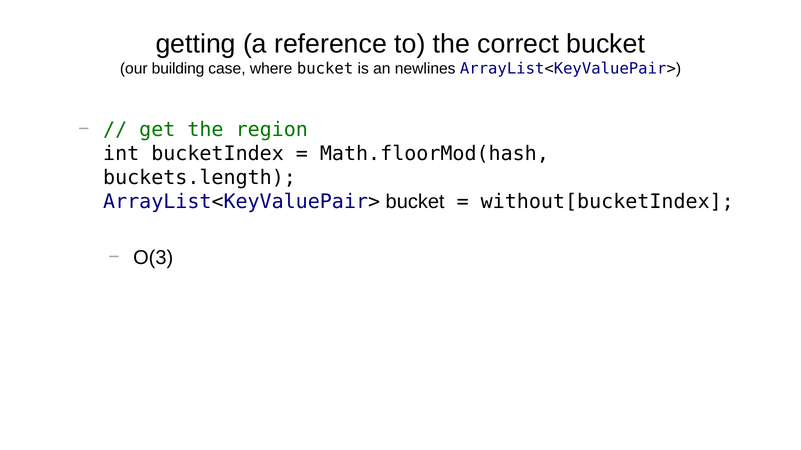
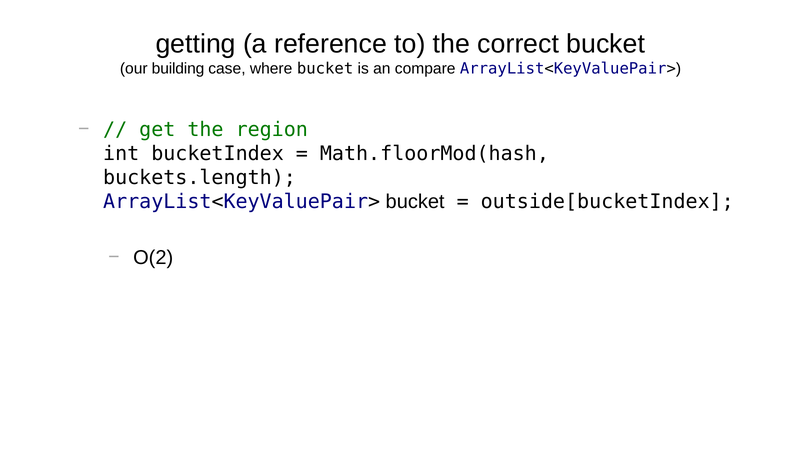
newlines: newlines -> compare
without[bucketIndex: without[bucketIndex -> outside[bucketIndex
O(3: O(3 -> O(2
